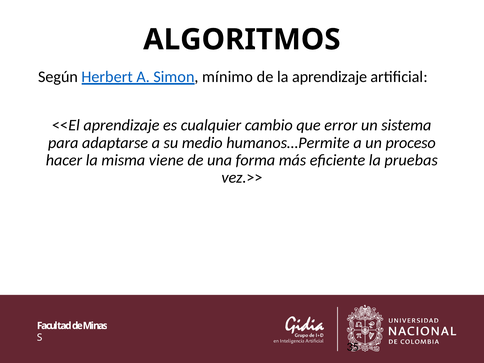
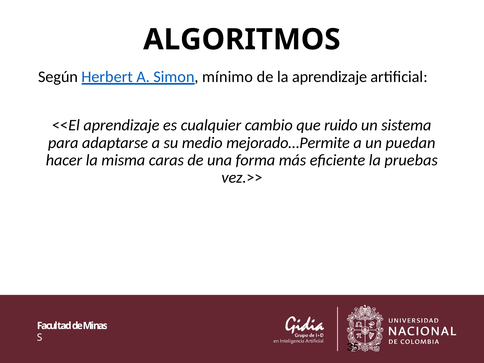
error: error -> ruido
humanos…Permite: humanos…Permite -> mejorado…Permite
proceso: proceso -> puedan
viene: viene -> caras
